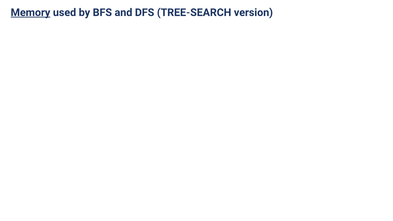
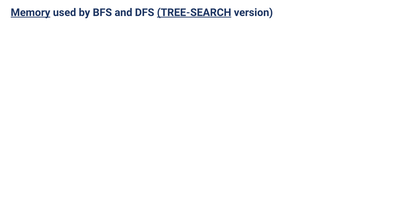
TREE-SEARCH underline: none -> present
